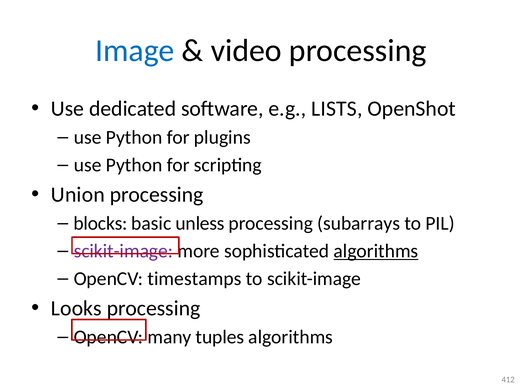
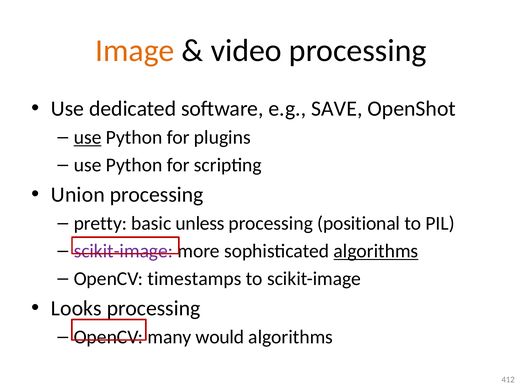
Image colour: blue -> orange
LISTS: LISTS -> SAVE
use at (88, 137) underline: none -> present
blocks: blocks -> pretty
subarrays: subarrays -> positional
tuples: tuples -> would
